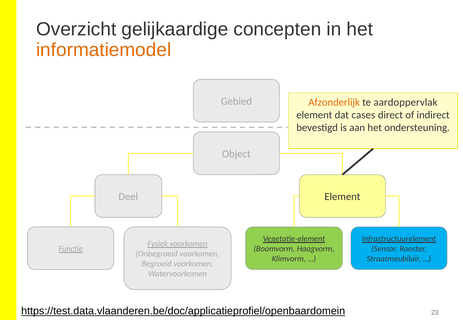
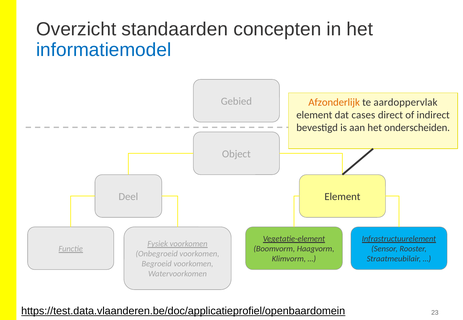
gelijkaardige: gelijkaardige -> standaarden
informatiemodel colour: orange -> blue
ondersteuning: ondersteuning -> onderscheiden
